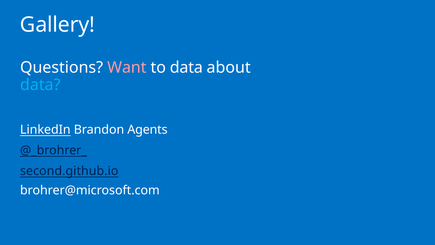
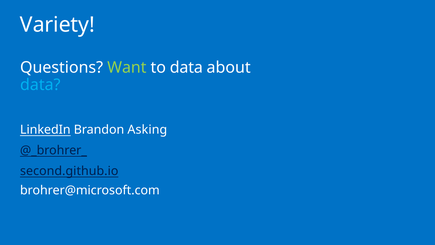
Gallery: Gallery -> Variety
Want colour: pink -> light green
Agents: Agents -> Asking
